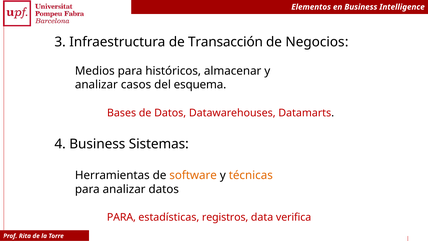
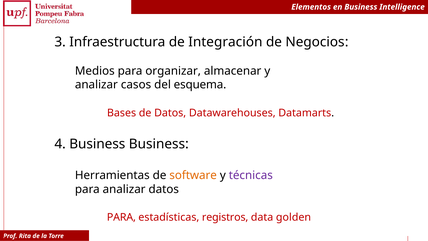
Transacción: Transacción -> Integración
históricos: históricos -> organizar
Business Sistemas: Sistemas -> Business
técnicas colour: orange -> purple
verifica: verifica -> golden
